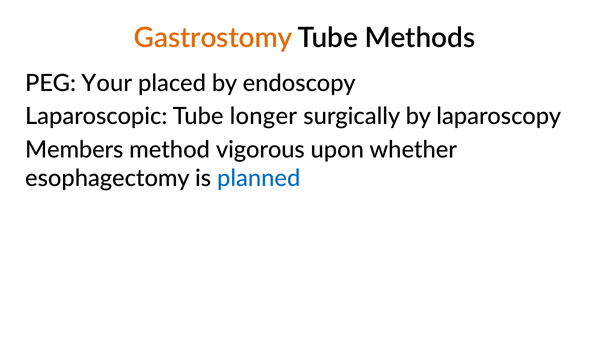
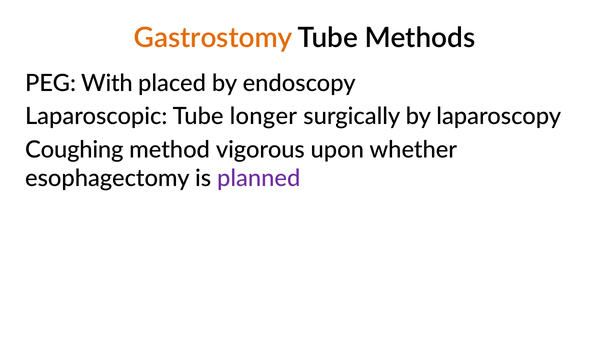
Your: Your -> With
Members: Members -> Coughing
planned colour: blue -> purple
